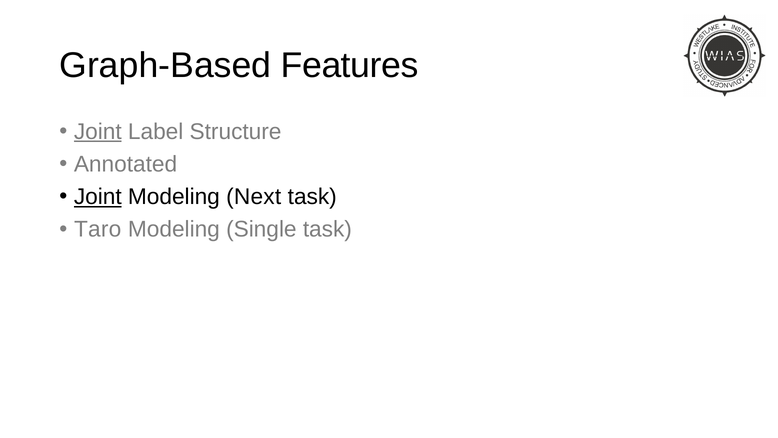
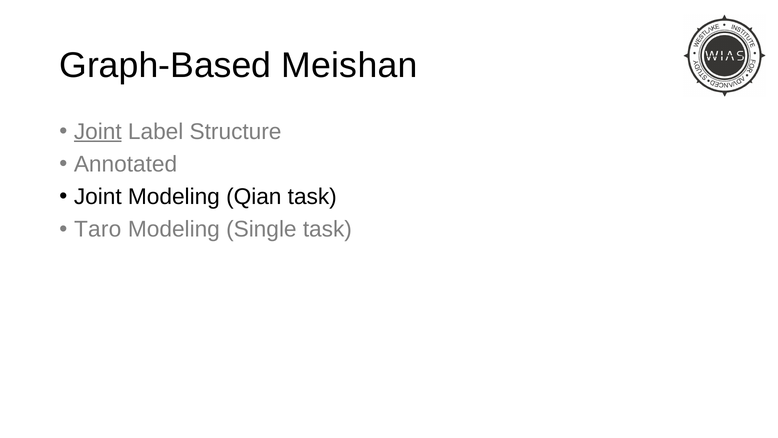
Features: Features -> Meishan
Joint at (98, 197) underline: present -> none
Next: Next -> Qian
